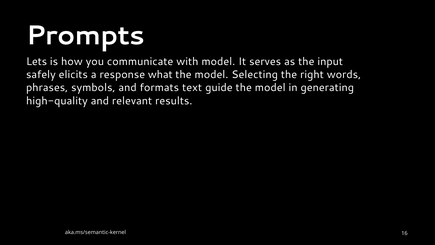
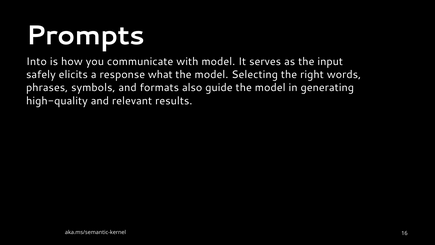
Lets: Lets -> Into
text: text -> also
